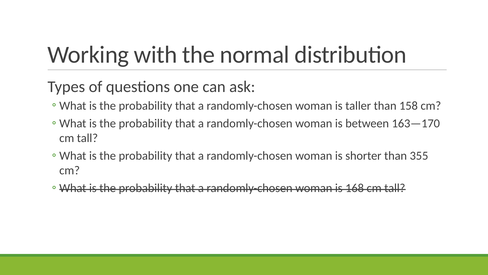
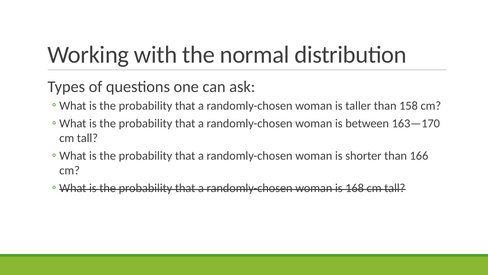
355: 355 -> 166
